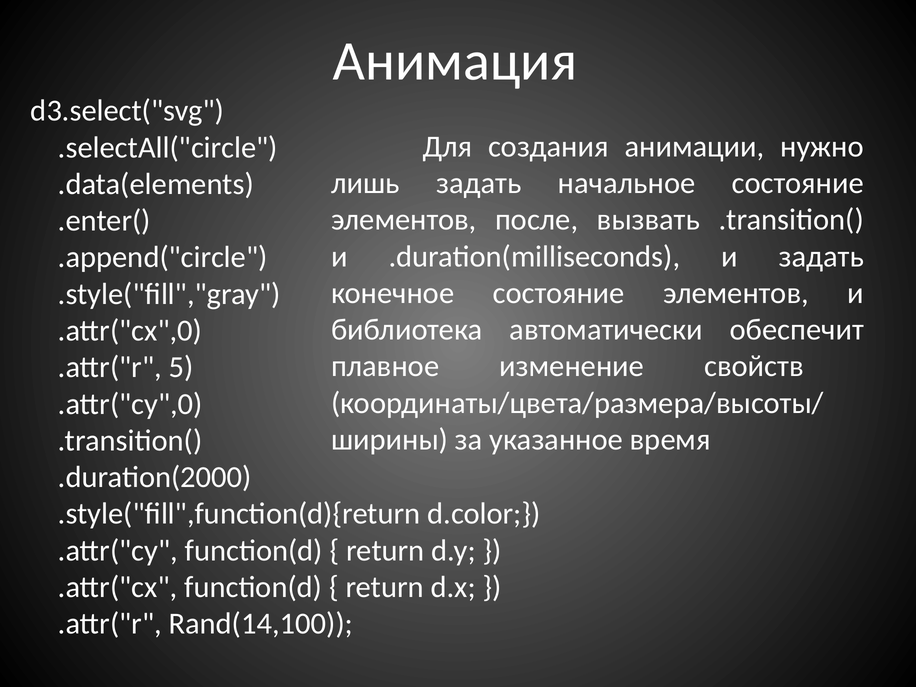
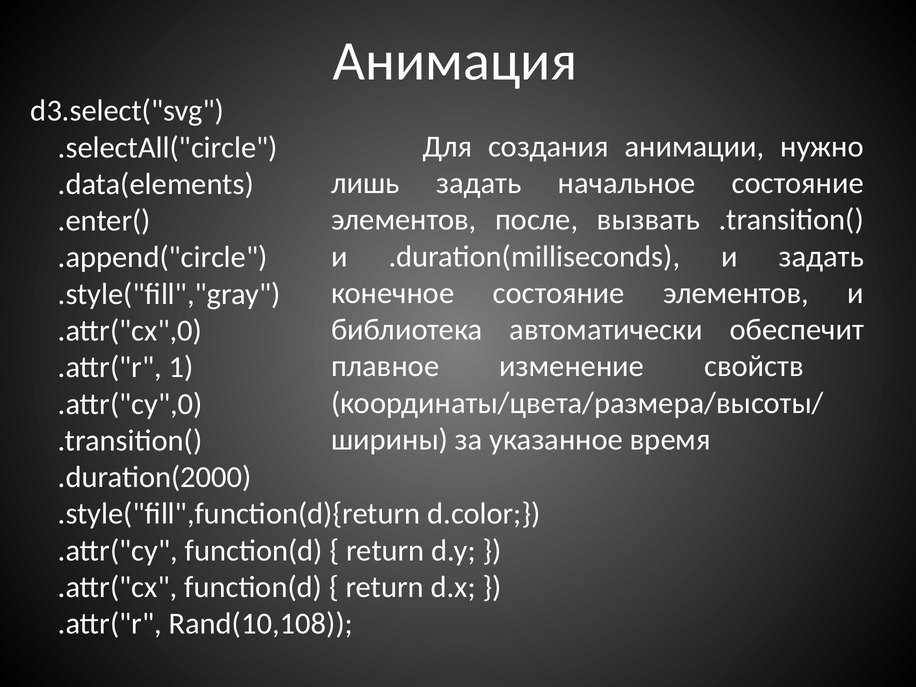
5: 5 -> 1
Rand(14,100: Rand(14,100 -> Rand(10,108
